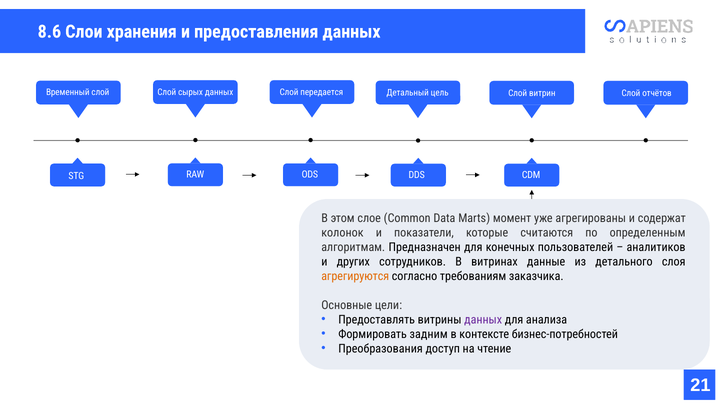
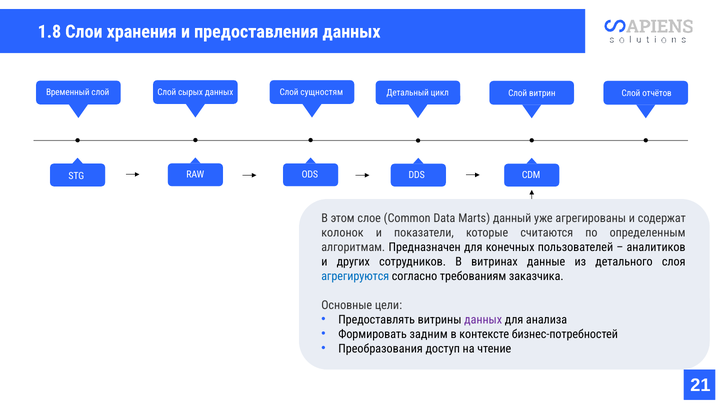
8.6: 8.6 -> 1.8
передается: передается -> сущностям
цель: цель -> цикл
момент: момент -> данный
агрегируются colour: orange -> blue
